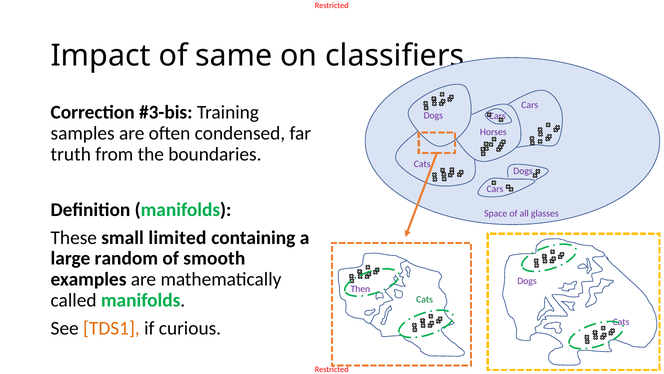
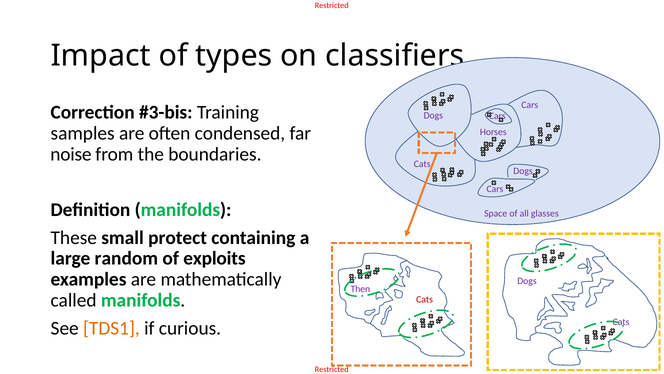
same: same -> types
truth: truth -> noise
limited: limited -> protect
smooth: smooth -> exploits
Cats at (425, 299) colour: green -> red
